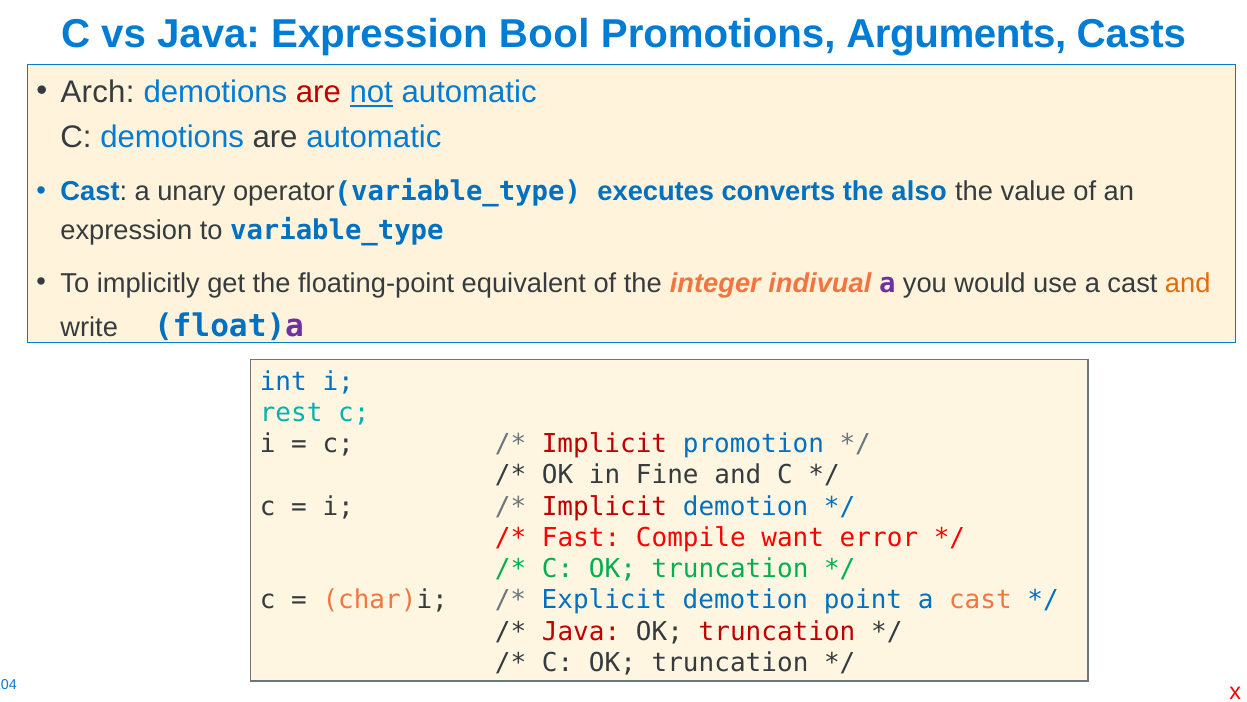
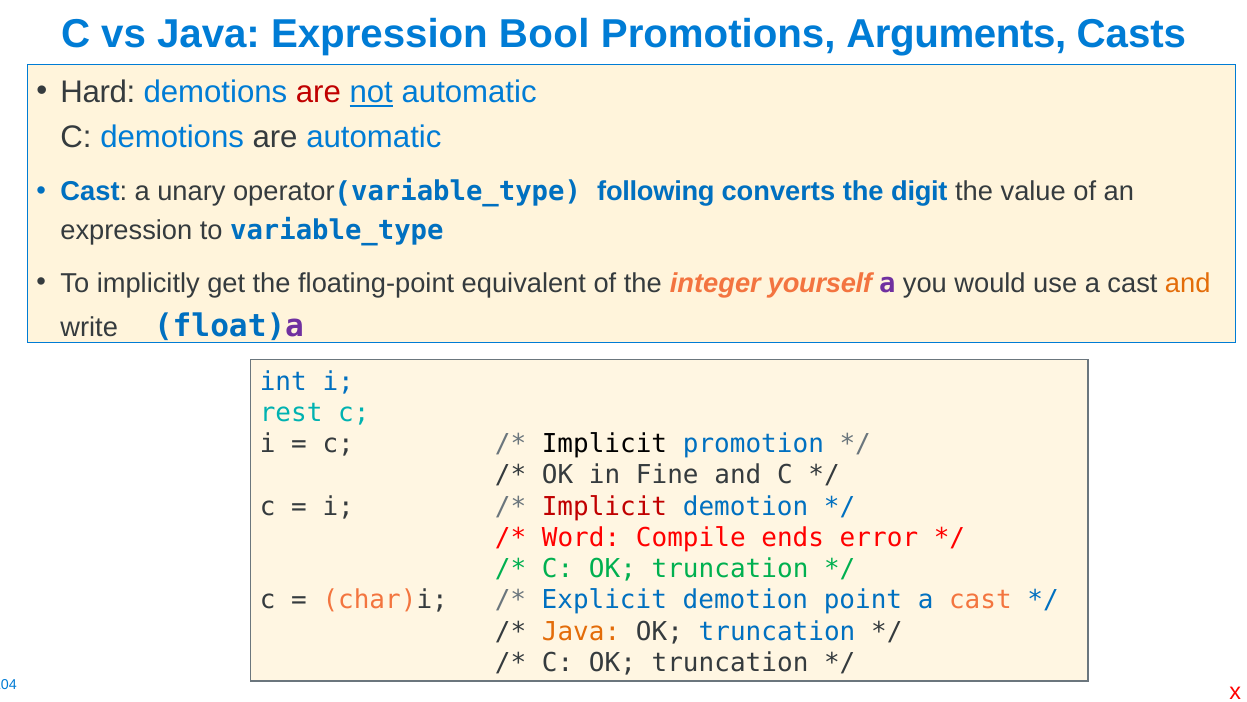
Arch: Arch -> Hard
executes: executes -> following
also: also -> digit
indivual: indivual -> yourself
Implicit at (604, 444) colour: red -> black
Fast: Fast -> Word
want: want -> ends
Java at (581, 631) colour: red -> orange
truncation at (777, 631) colour: red -> blue
